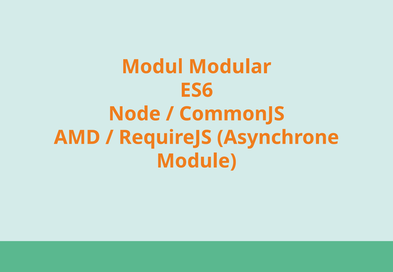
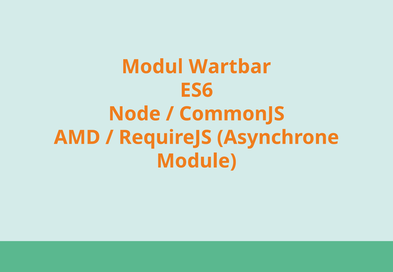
Modular: Modular -> Wartbar
